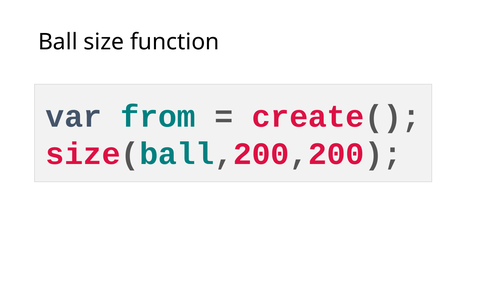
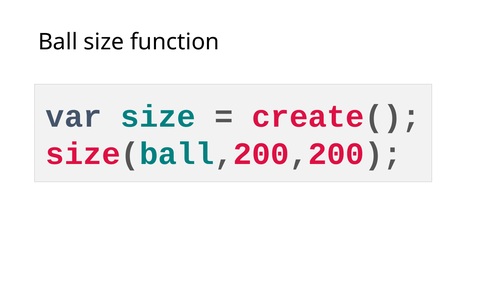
var from: from -> size
